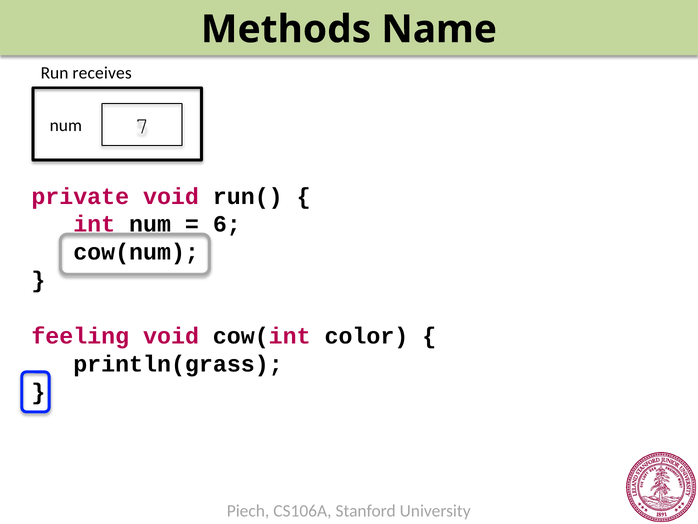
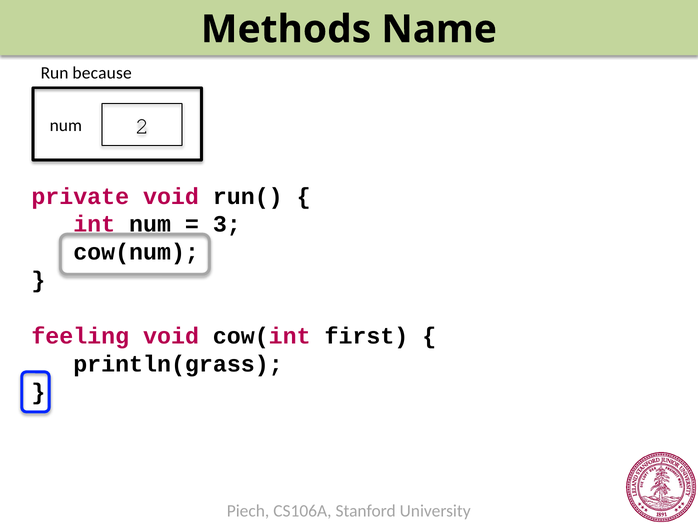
receives: receives -> because
7: 7 -> 2
6: 6 -> 3
color: color -> first
